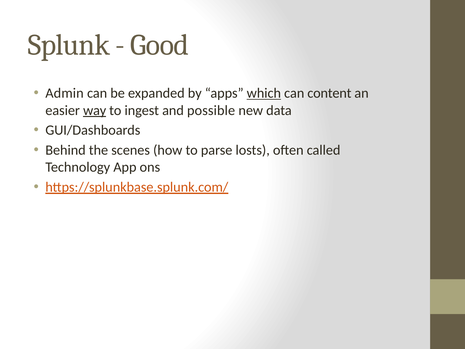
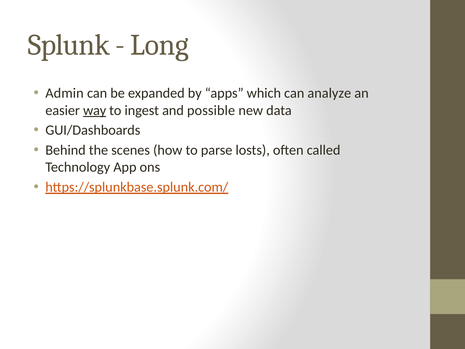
Good: Good -> Long
which underline: present -> none
content: content -> analyze
